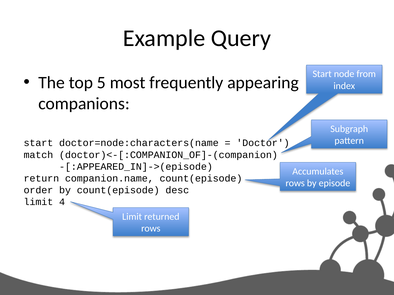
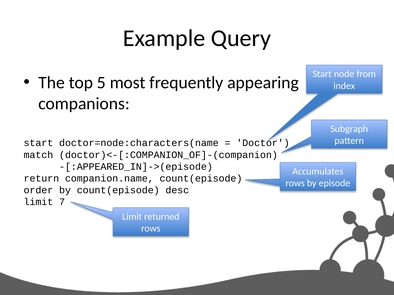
4: 4 -> 7
